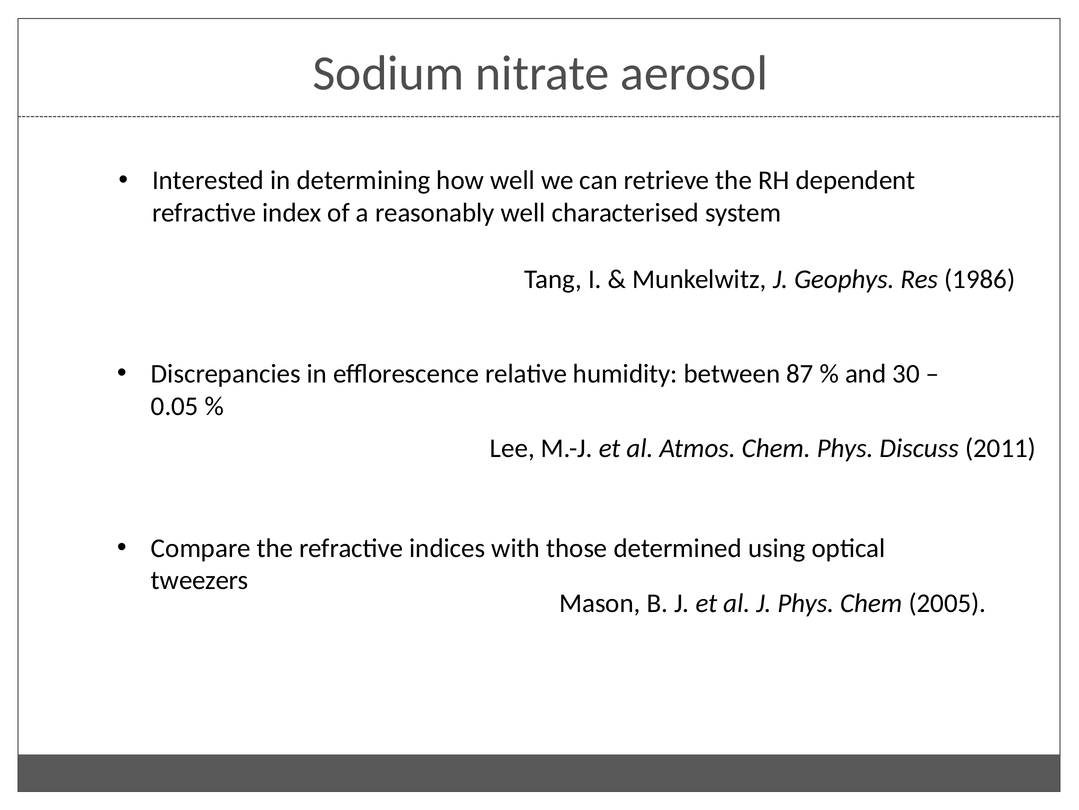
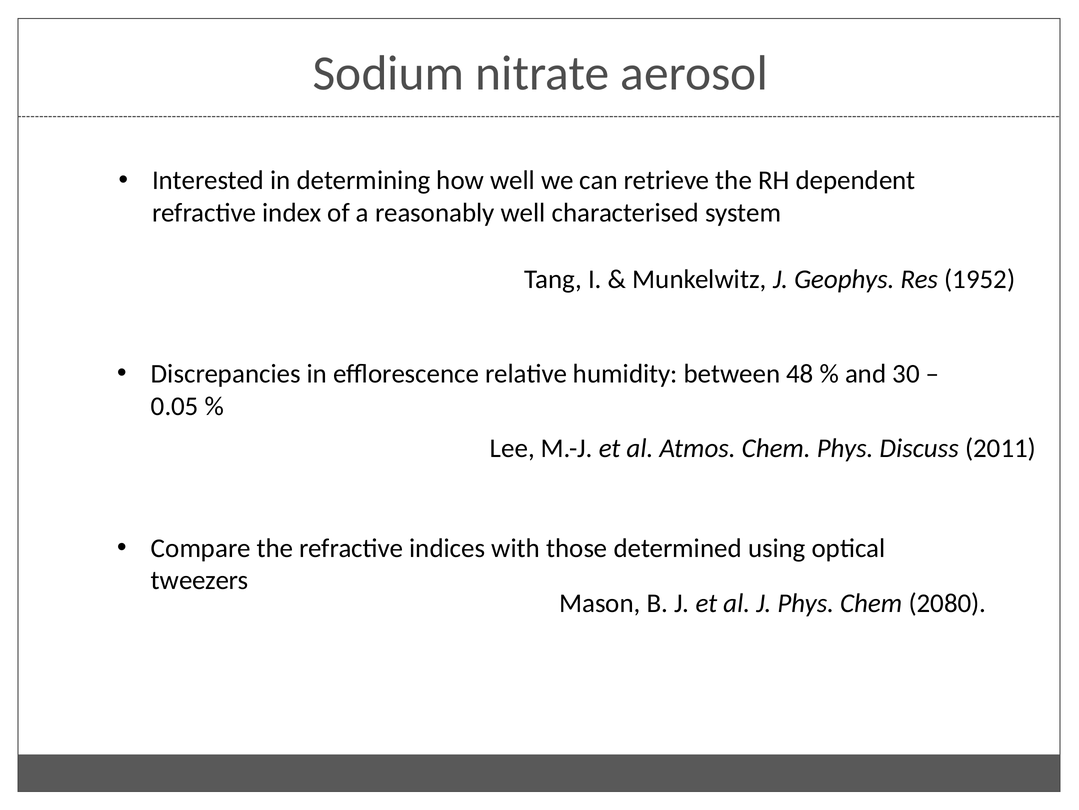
1986: 1986 -> 1952
87: 87 -> 48
2005: 2005 -> 2080
